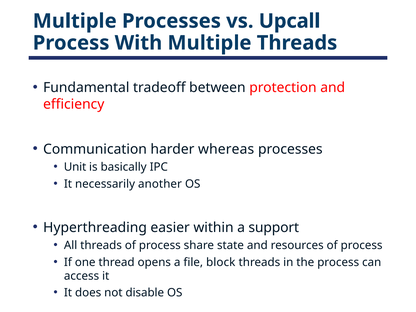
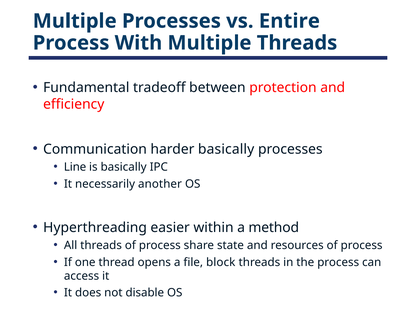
Upcall: Upcall -> Entire
harder whereas: whereas -> basically
Unit: Unit -> Line
support: support -> method
